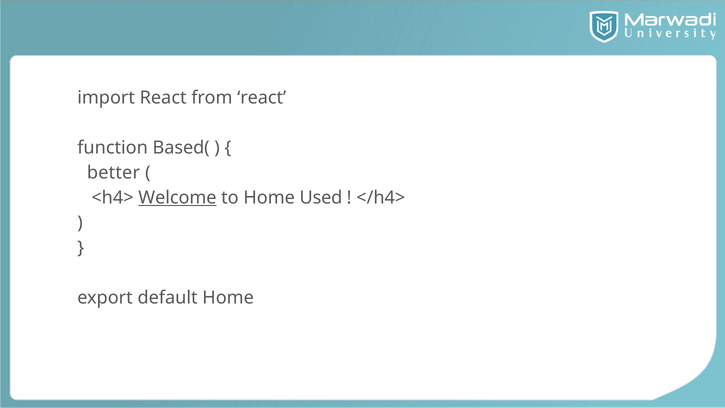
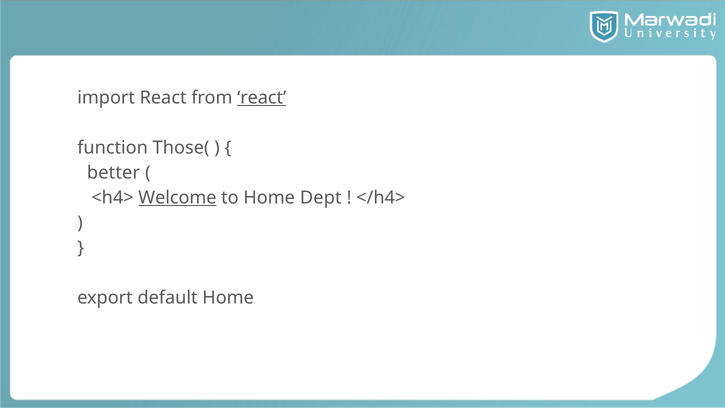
react at (262, 98) underline: none -> present
Based(: Based( -> Those(
Used: Used -> Dept
